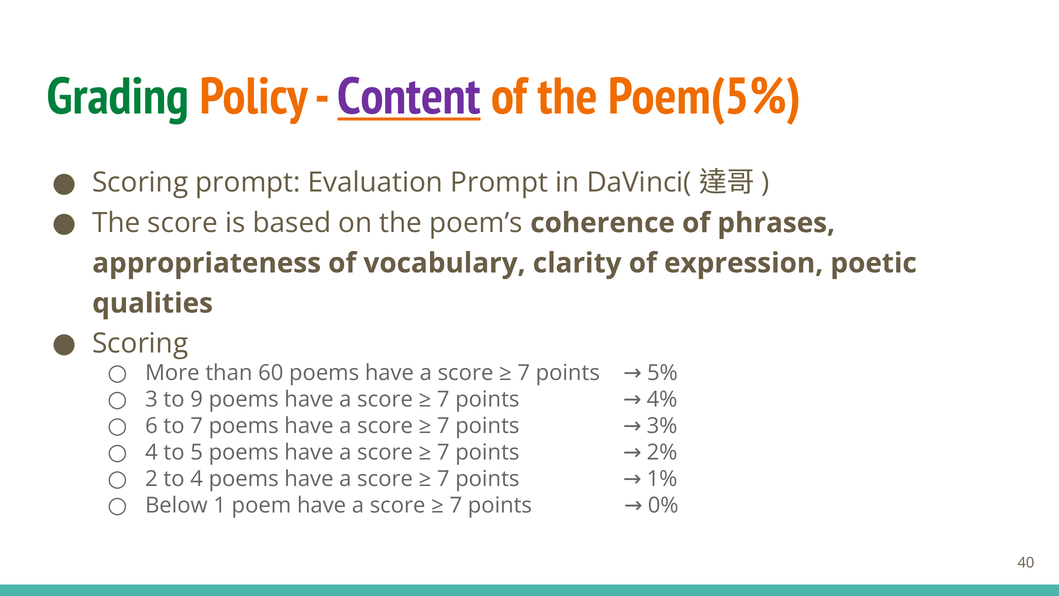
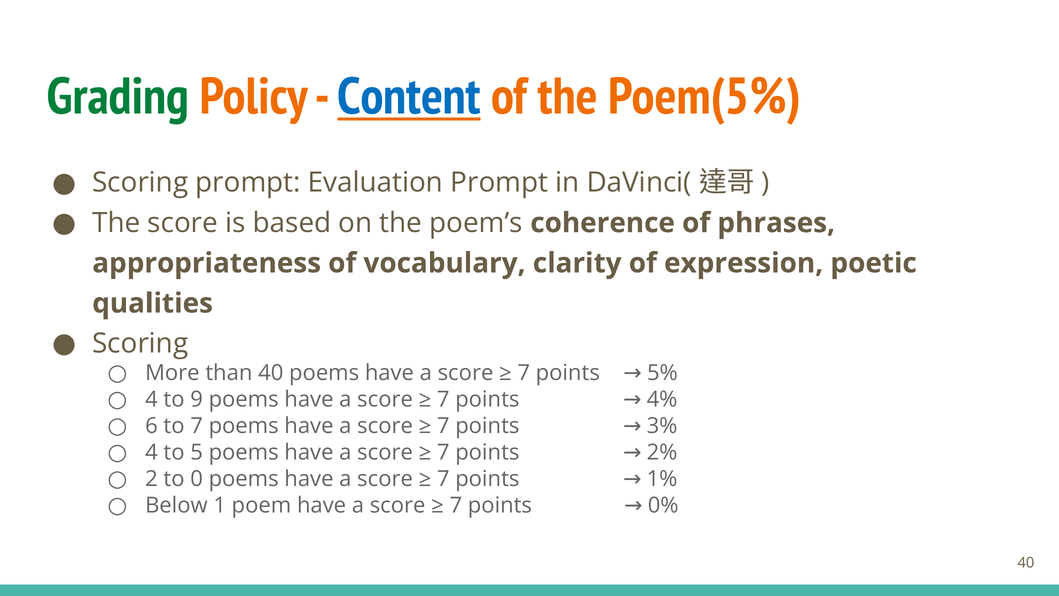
Content colour: purple -> blue
than 60: 60 -> 40
3 at (152, 399): 3 -> 4
to 4: 4 -> 0
